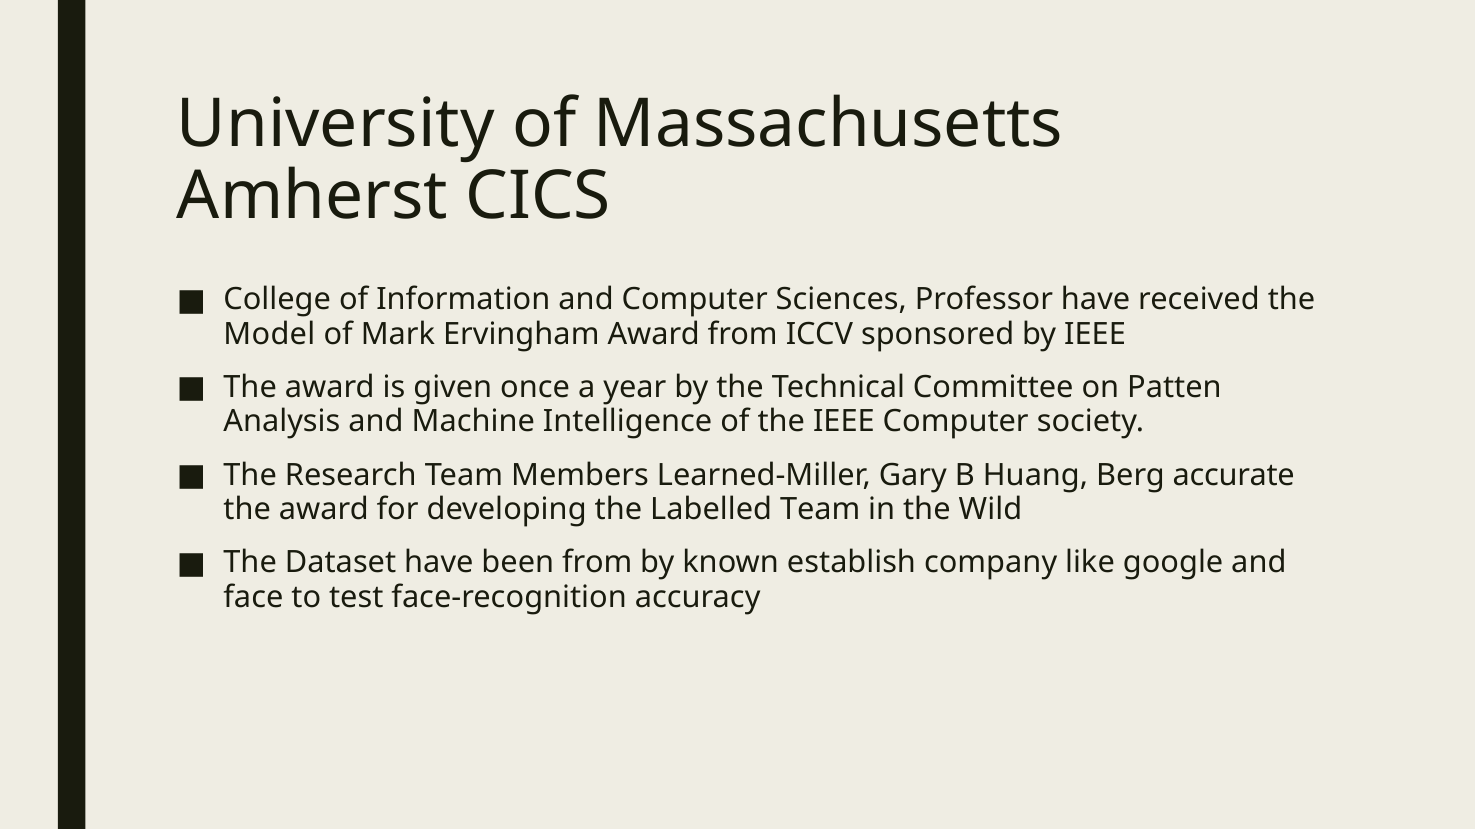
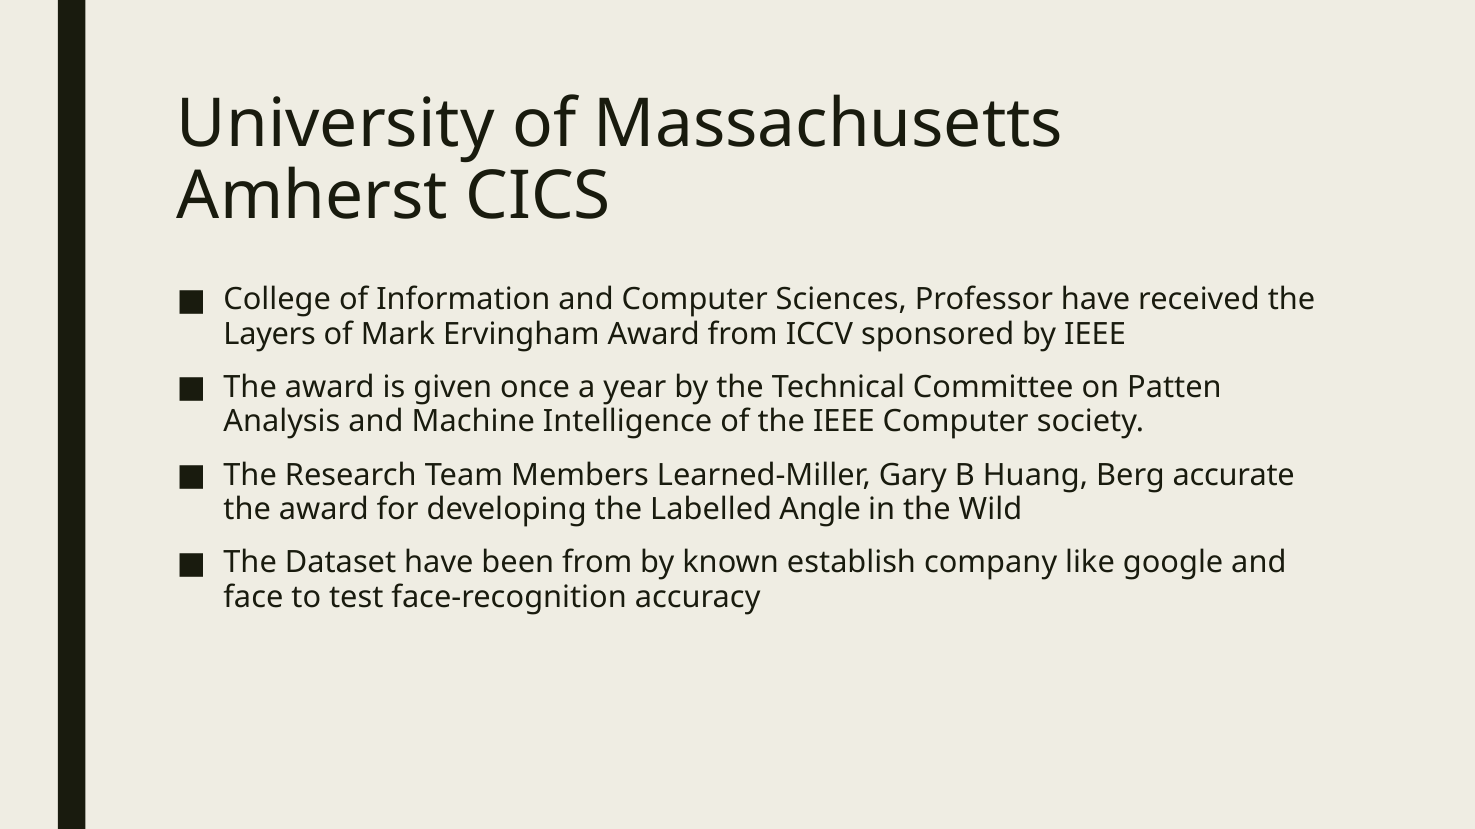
Model: Model -> Layers
Labelled Team: Team -> Angle
